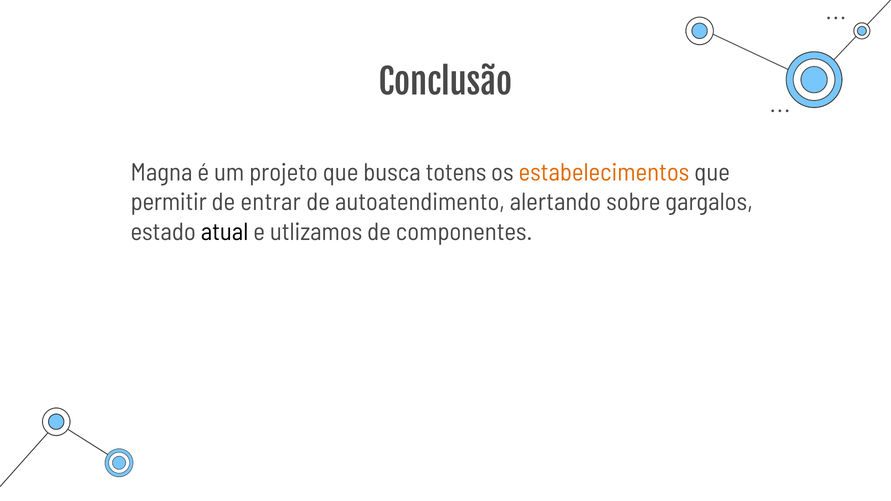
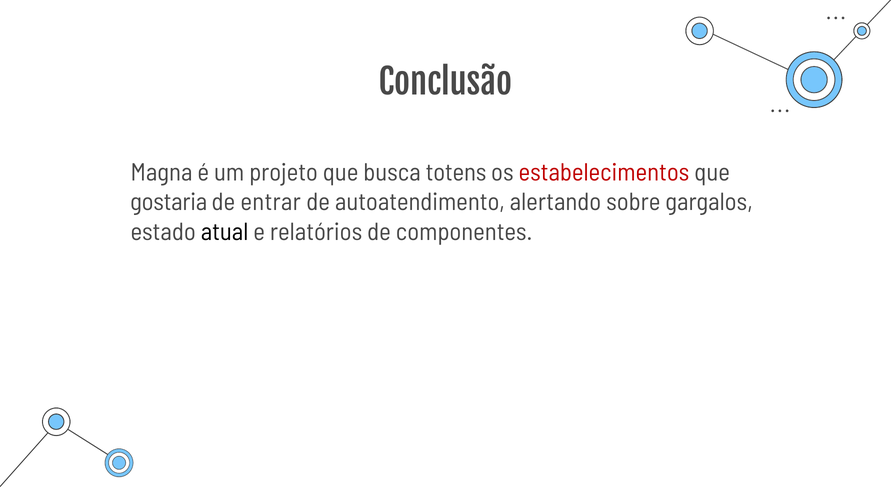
estabelecimentos colour: orange -> red
permitir: permitir -> gostaria
utlizamos: utlizamos -> relatórios
